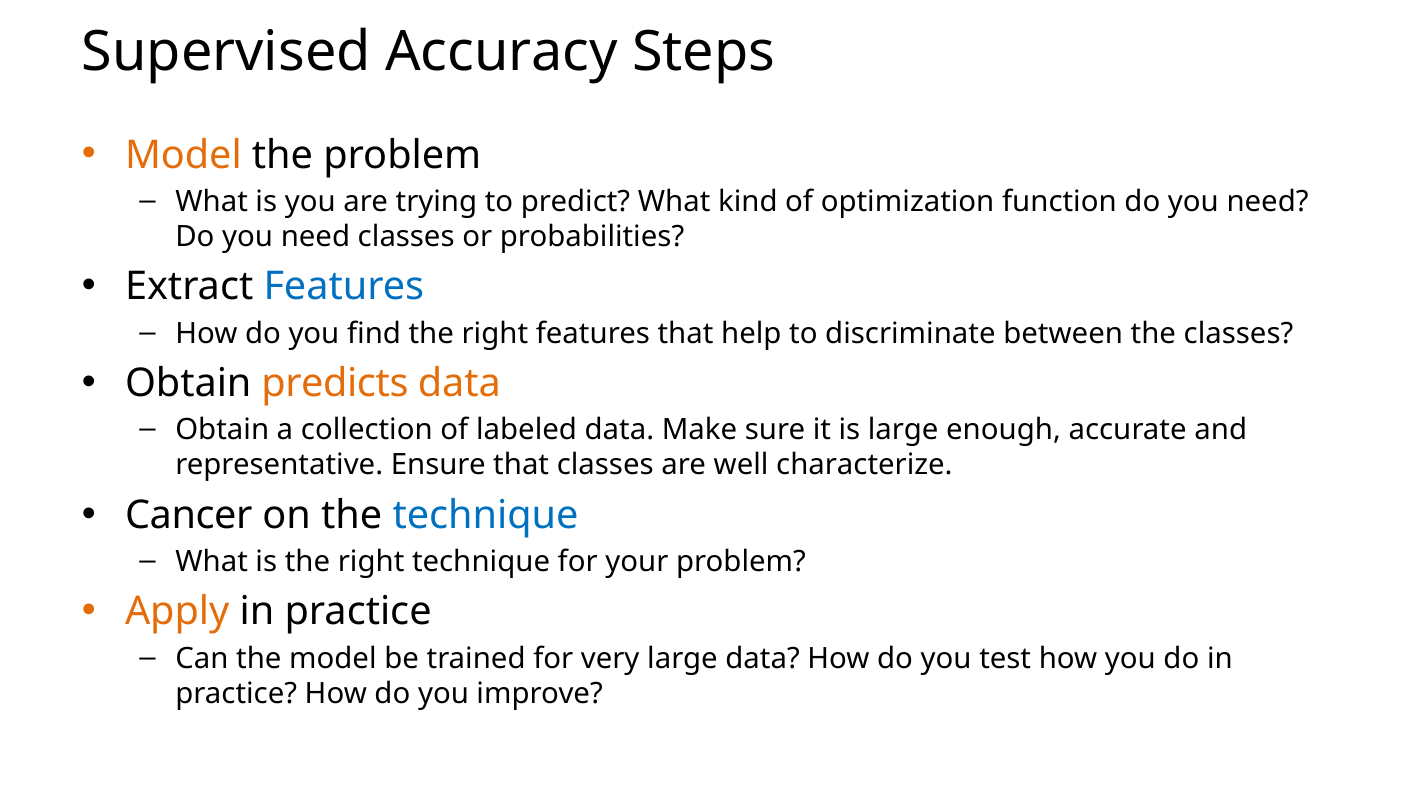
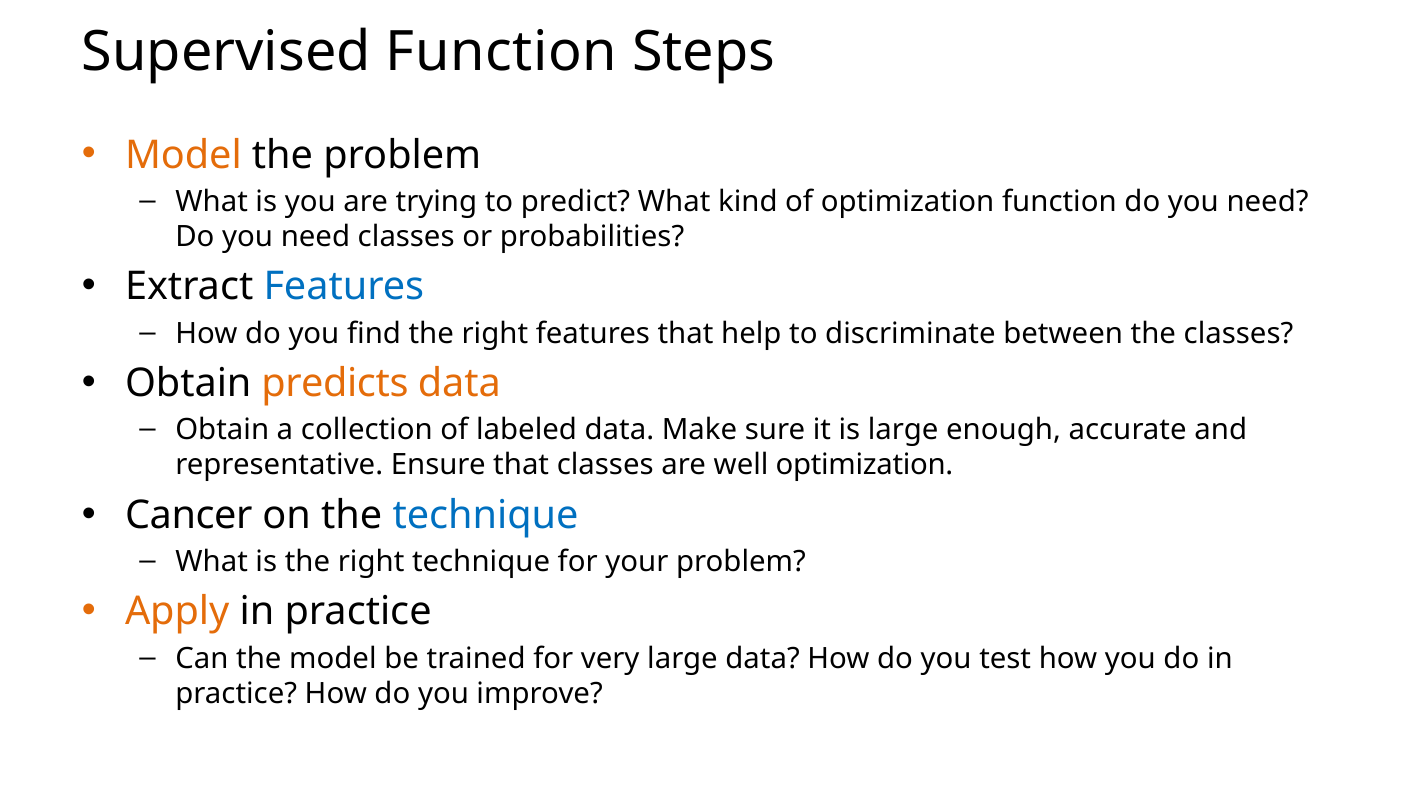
Supervised Accuracy: Accuracy -> Function
well characterize: characterize -> optimization
